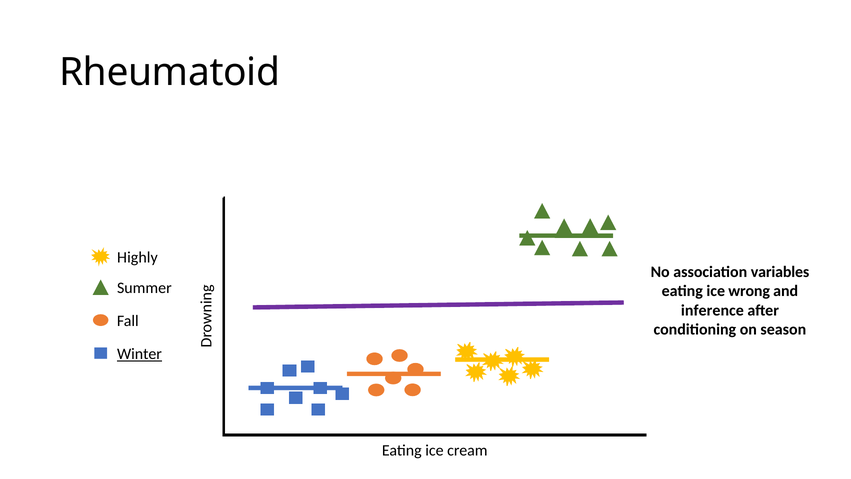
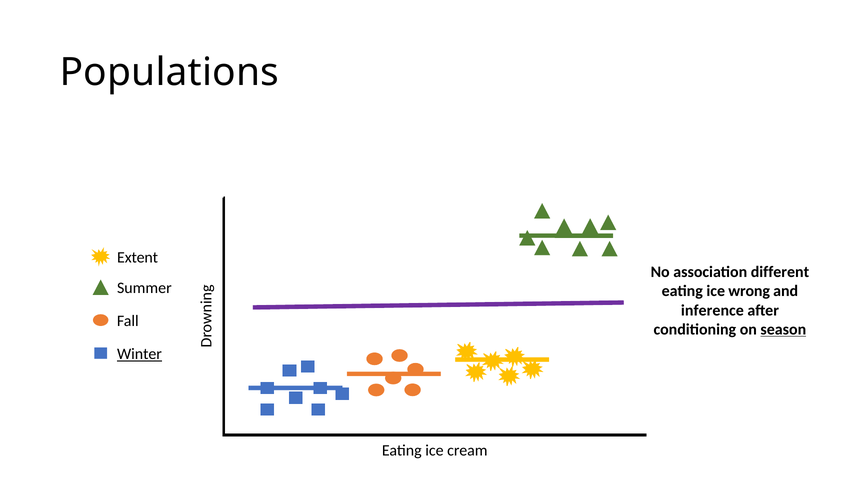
Rheumatoid: Rheumatoid -> Populations
Highly: Highly -> Extent
variables: variables -> different
season underline: none -> present
